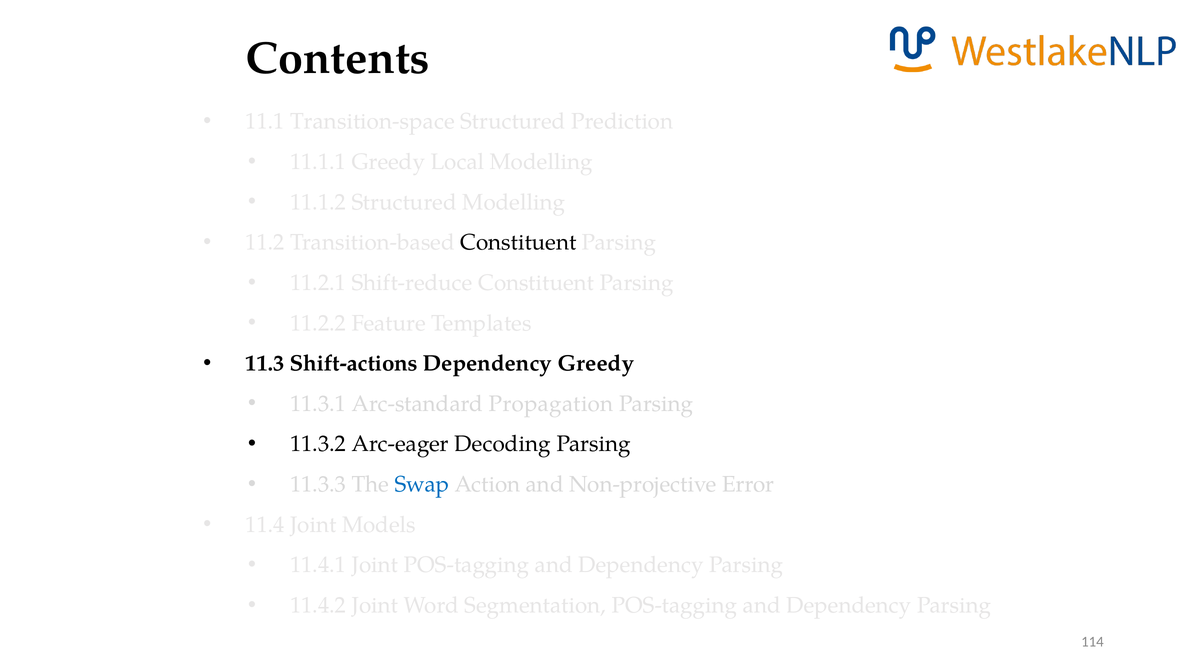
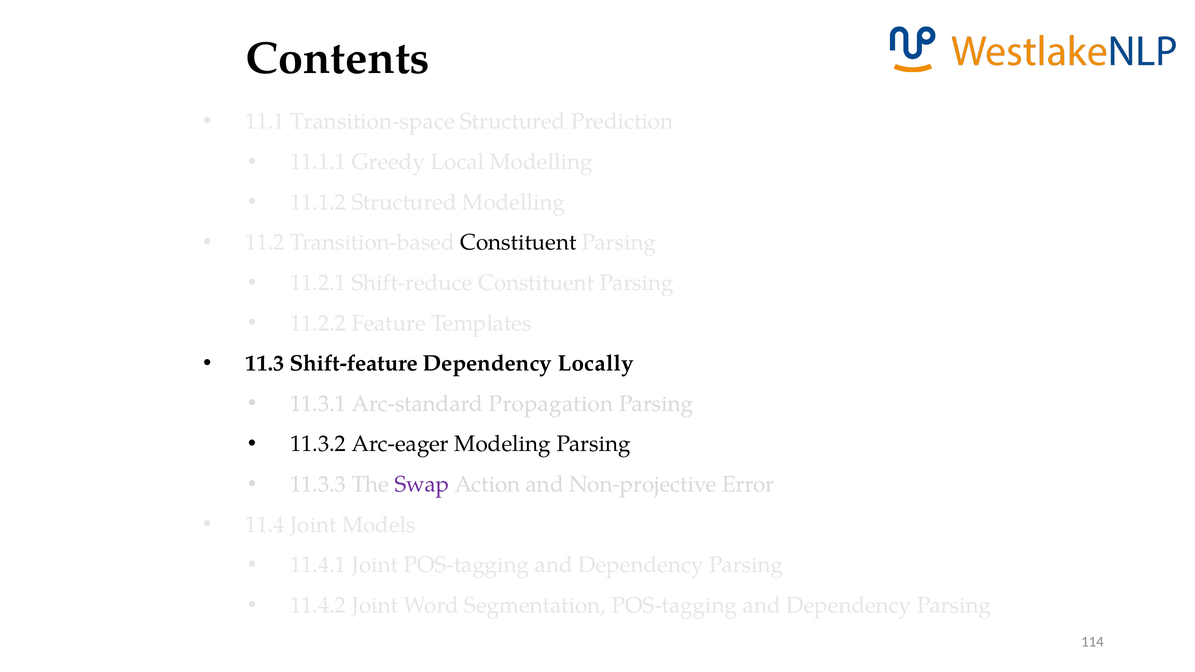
Shift-actions: Shift-actions -> Shift-feature
Dependency Greedy: Greedy -> Locally
Decoding: Decoding -> Modeling
Swap colour: blue -> purple
